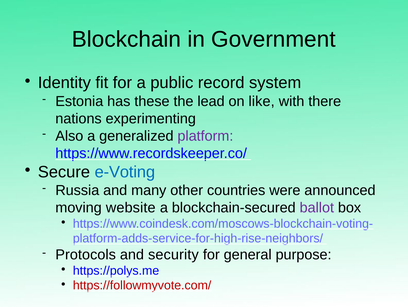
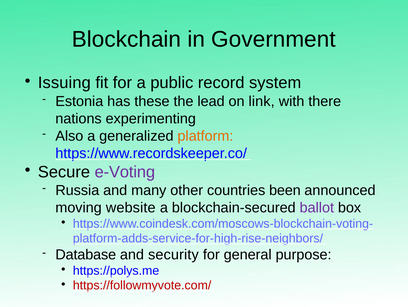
Identity: Identity -> Issuing
like: like -> link
platform colour: purple -> orange
e-Voting colour: blue -> purple
were: were -> been
Protocols: Protocols -> Database
